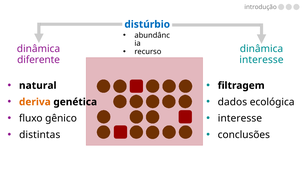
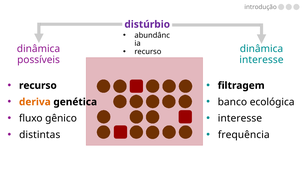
distúrbio colour: blue -> purple
diferente: diferente -> possíveis
natural at (38, 86): natural -> recurso
dados: dados -> banco
conclusões: conclusões -> frequência
